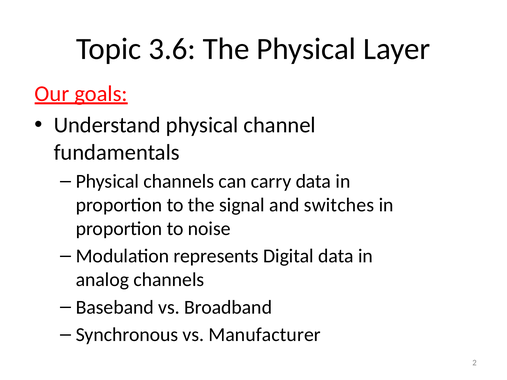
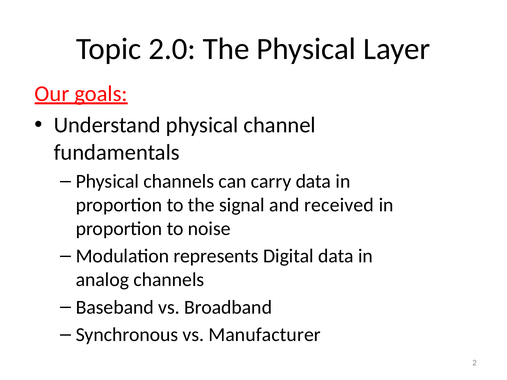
3.6: 3.6 -> 2.0
switches: switches -> received
